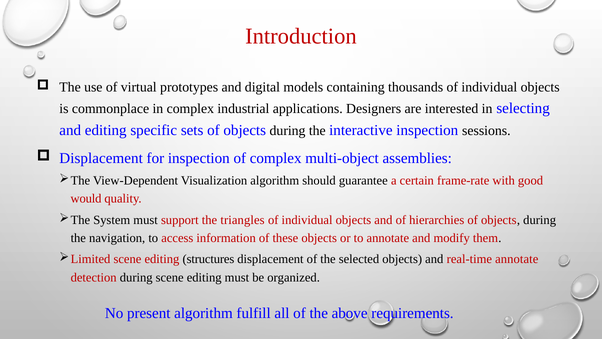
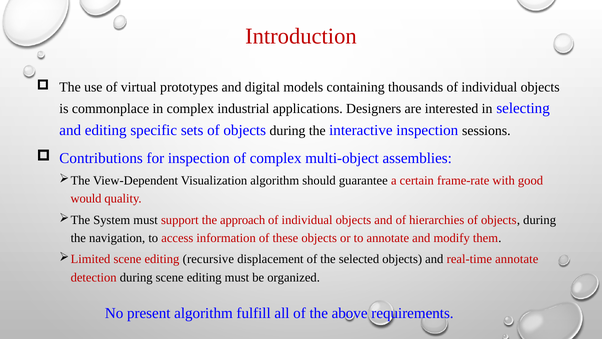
Displacement at (101, 158): Displacement -> Contributions
triangles: triangles -> approach
structures: structures -> recursive
